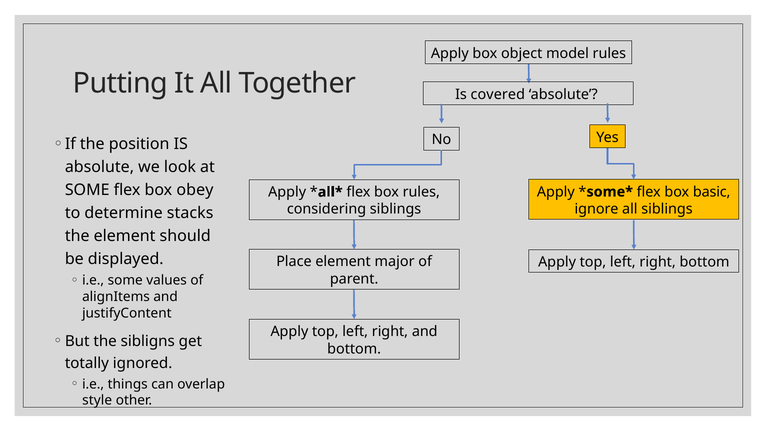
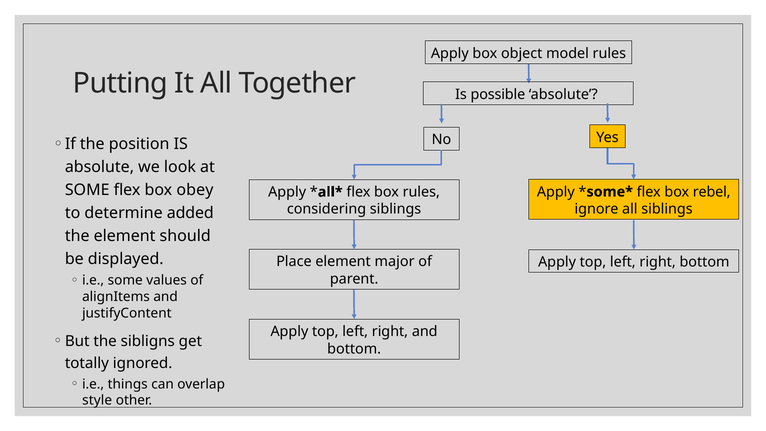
covered: covered -> possible
basic: basic -> rebel
stacks: stacks -> added
